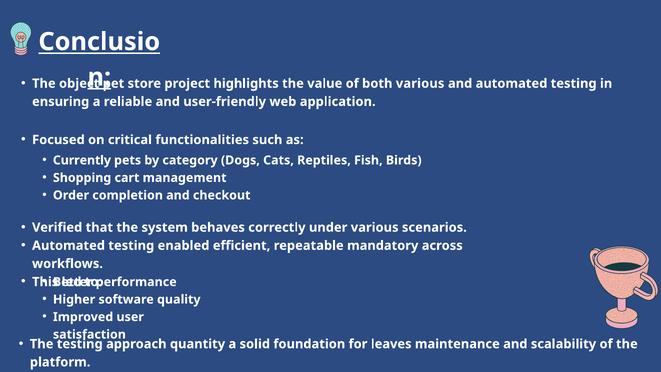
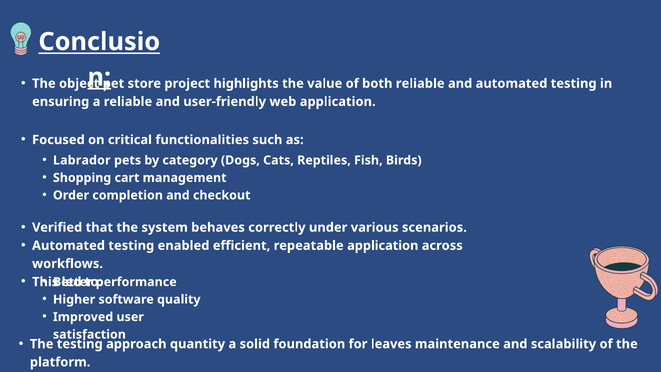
both various: various -> reliable
Currently: Currently -> Labrador
repeatable mandatory: mandatory -> application
